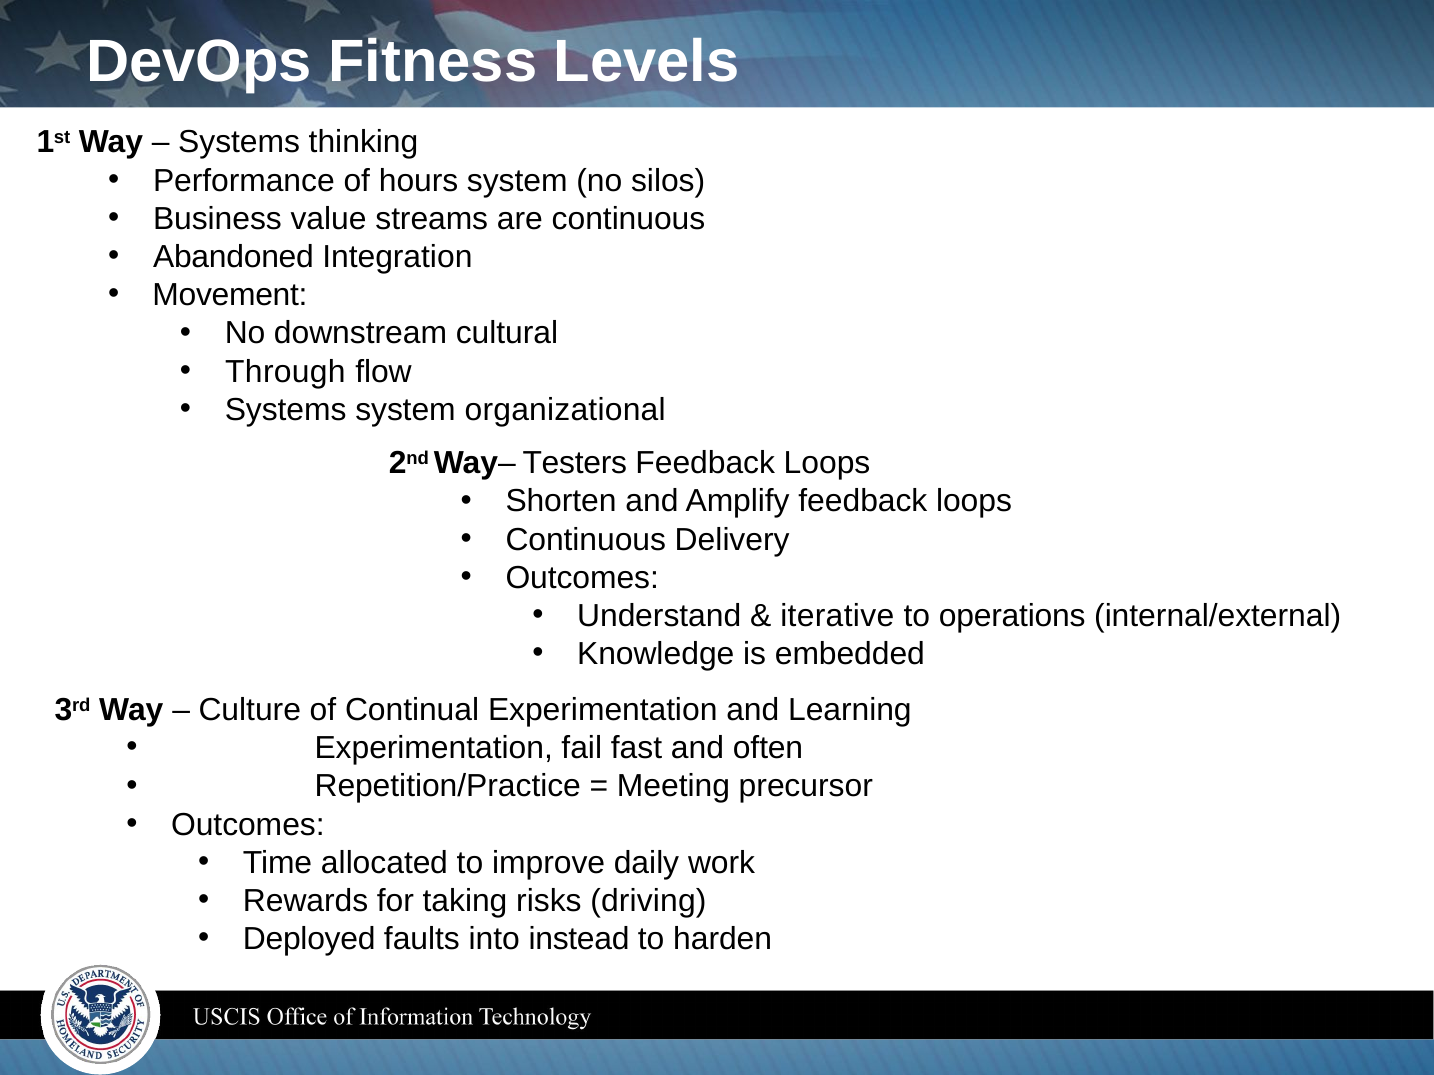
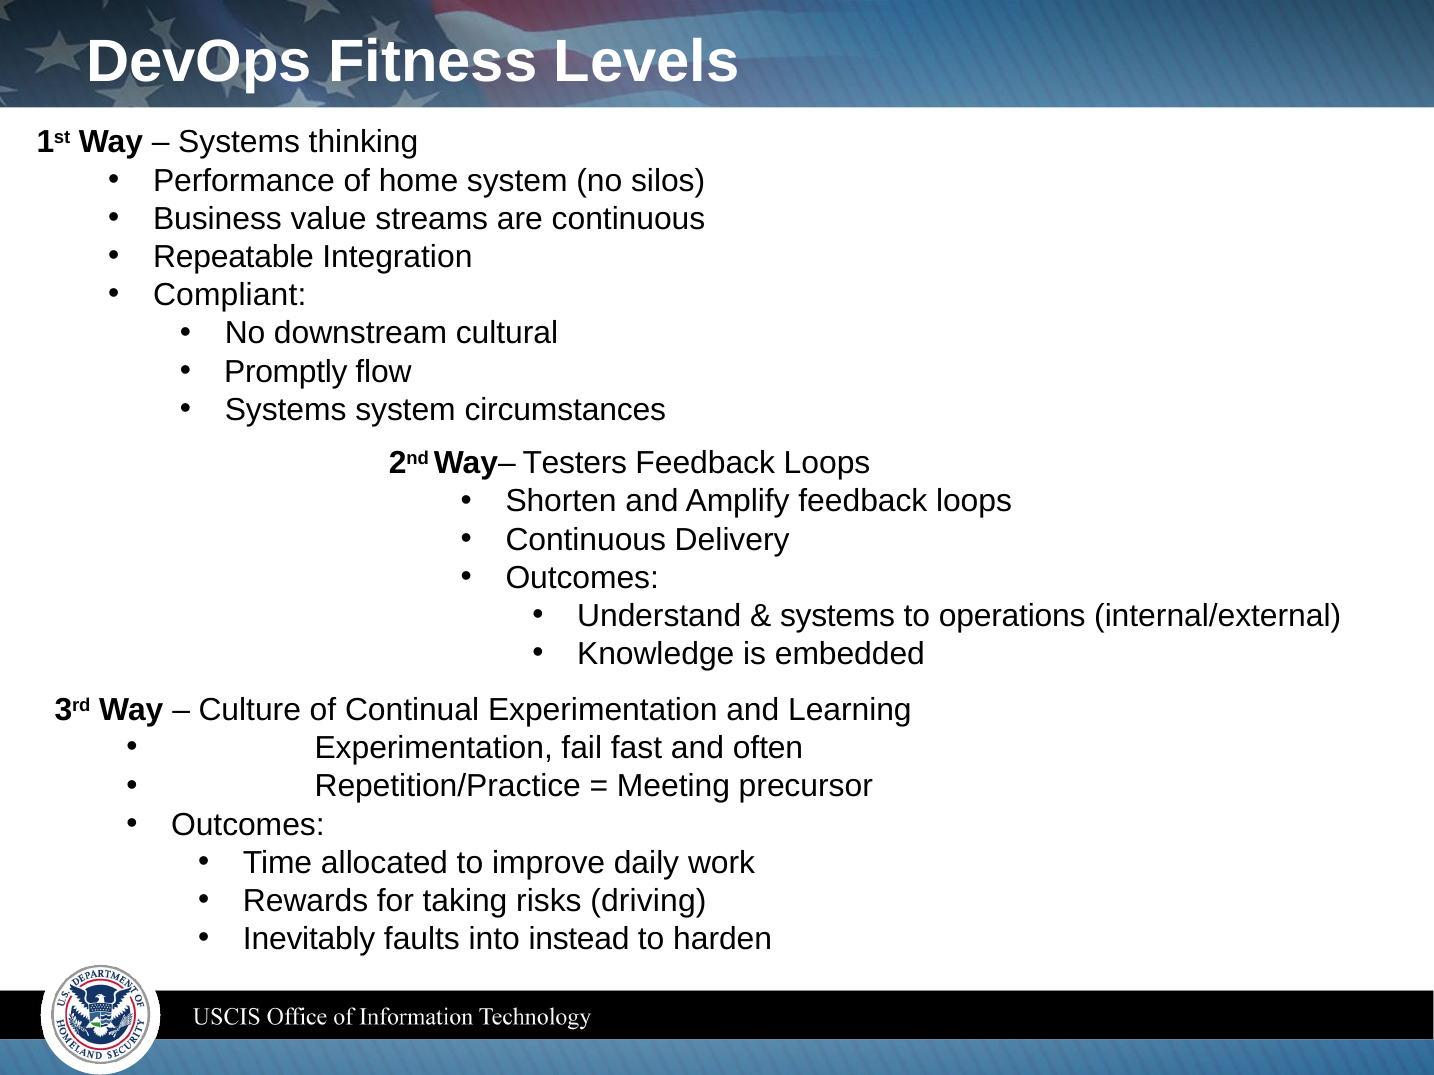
hours: hours -> home
Abandoned: Abandoned -> Repeatable
Movement: Movement -> Compliant
Through: Through -> Promptly
organizational: organizational -> circumstances
iterative at (837, 616): iterative -> systems
Deployed: Deployed -> Inevitably
